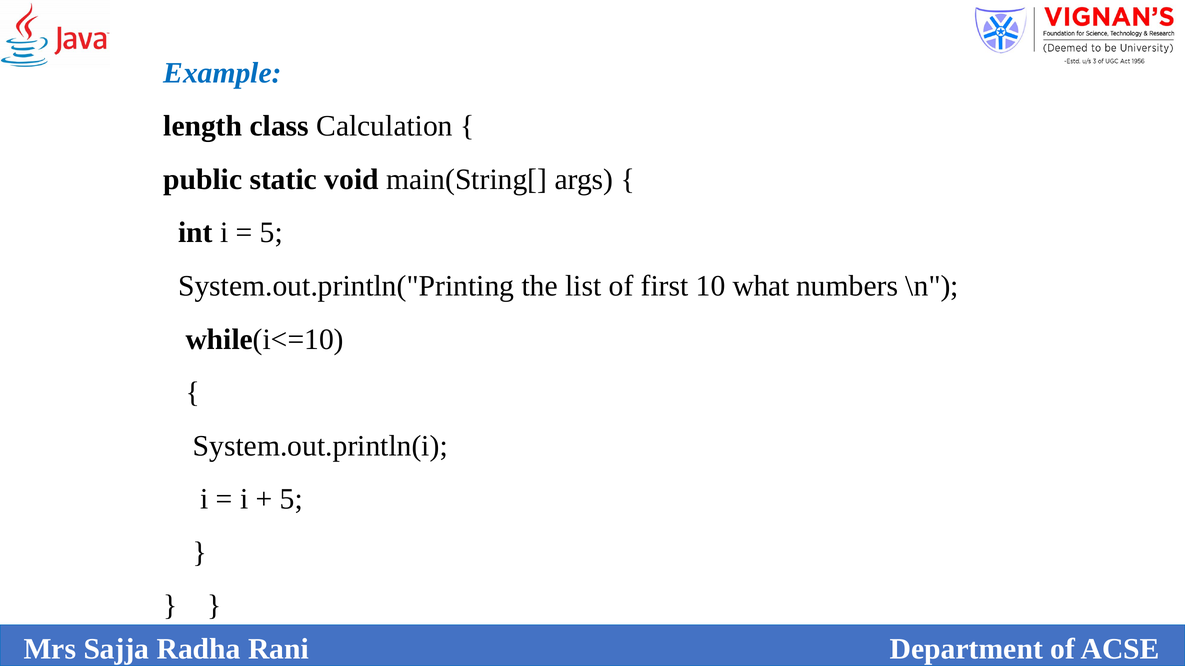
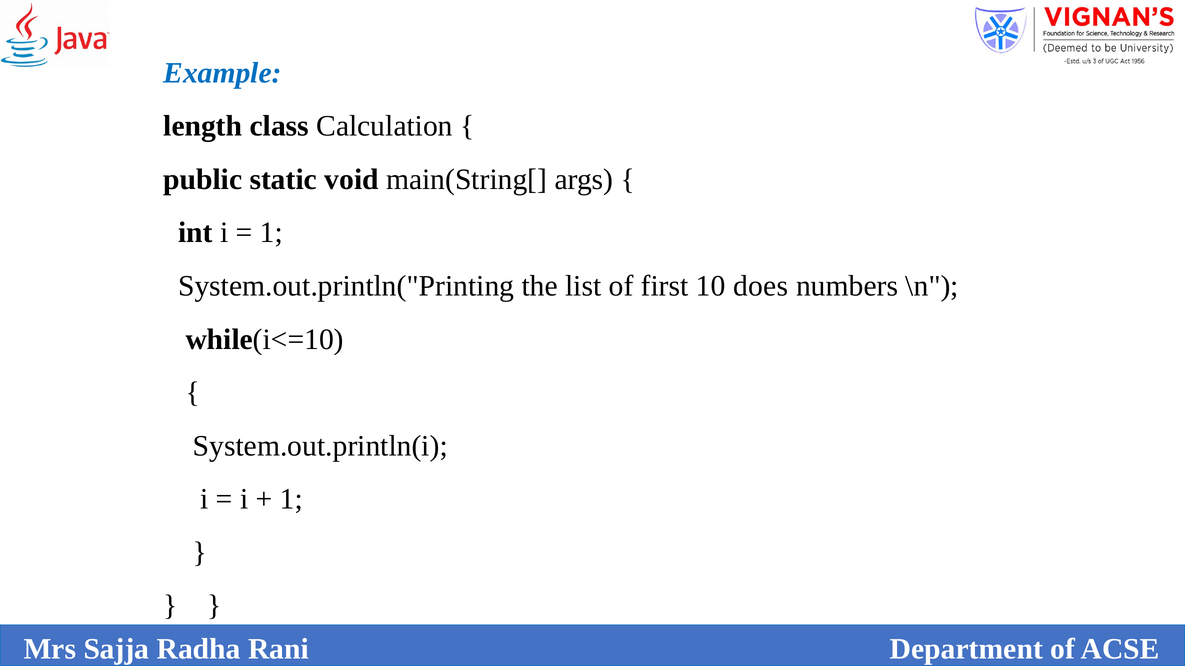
5 at (271, 233): 5 -> 1
what: what -> does
5 at (291, 500): 5 -> 1
